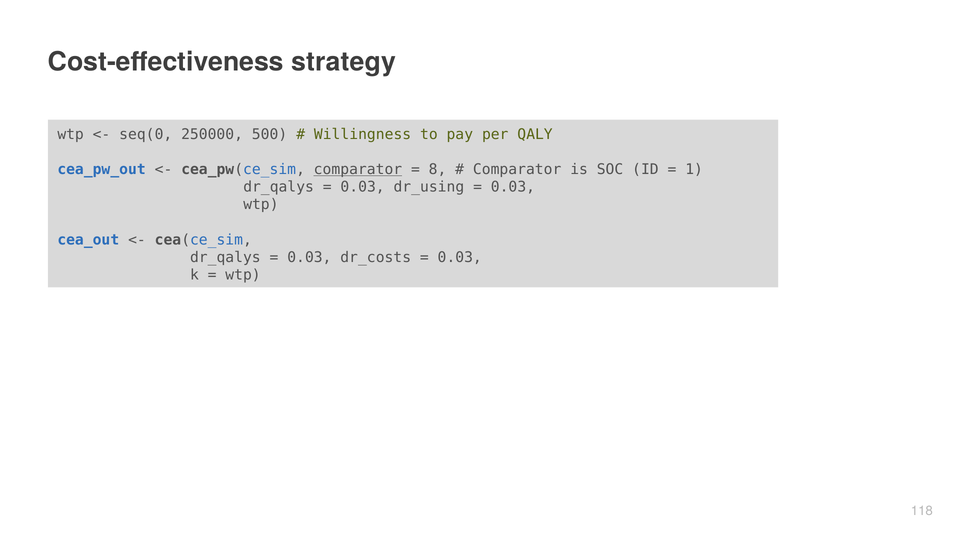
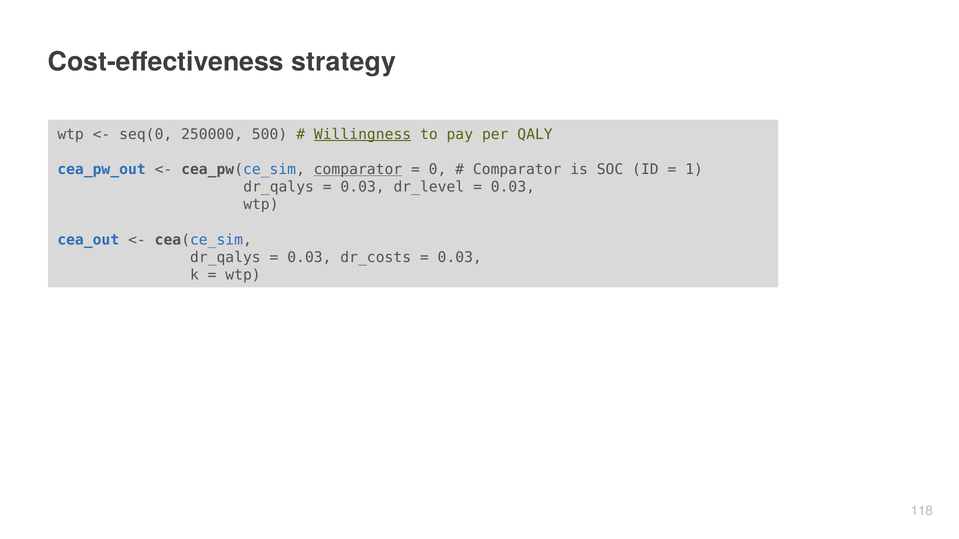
Willingness underline: none -> present
8: 8 -> 0
dr_using: dr_using -> dr_level
